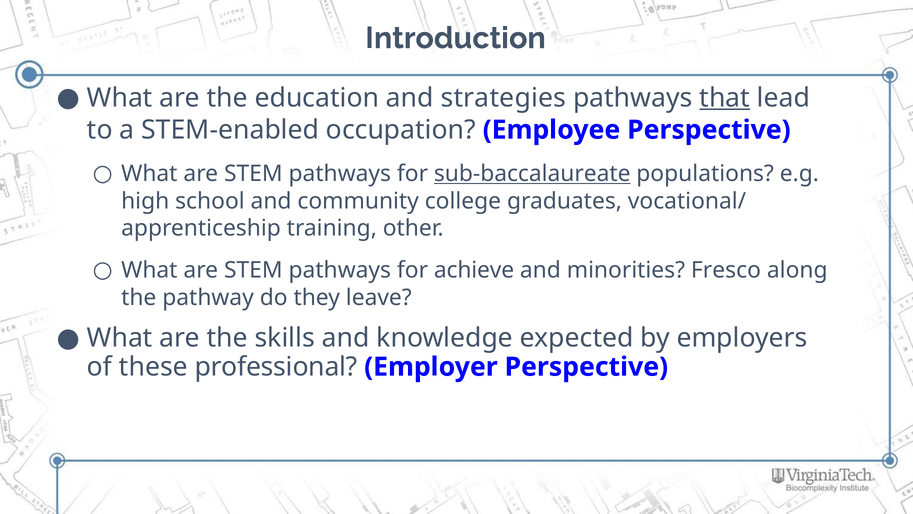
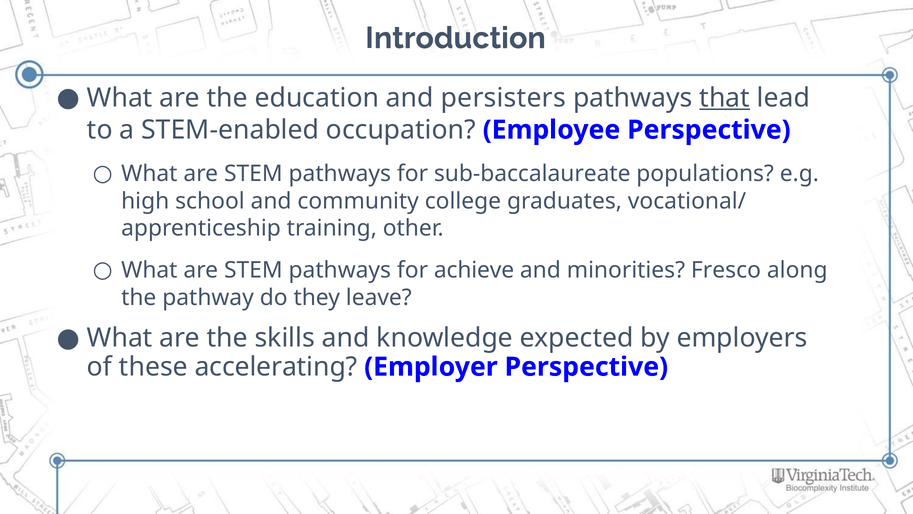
strategies: strategies -> persisters
sub-baccalaureate underline: present -> none
professional: professional -> accelerating
